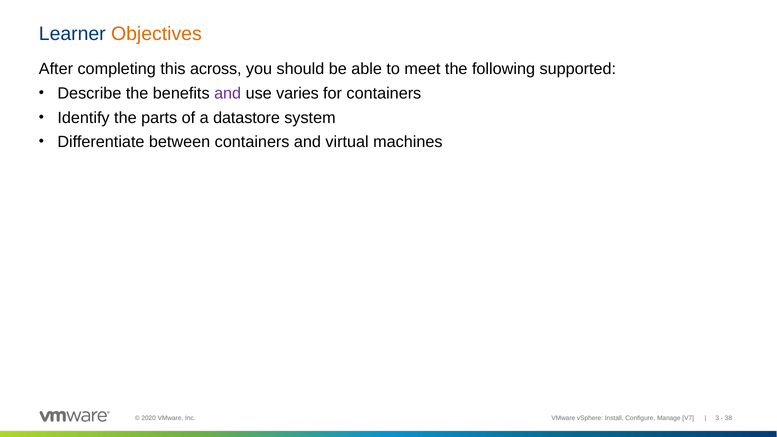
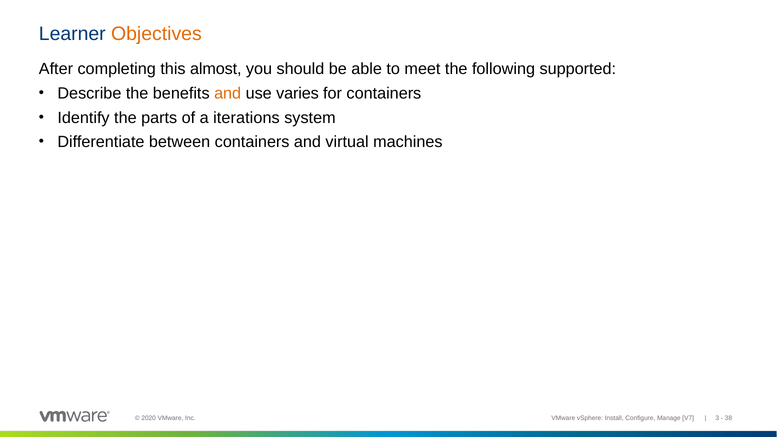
across: across -> almost
and at (228, 93) colour: purple -> orange
datastore: datastore -> iterations
